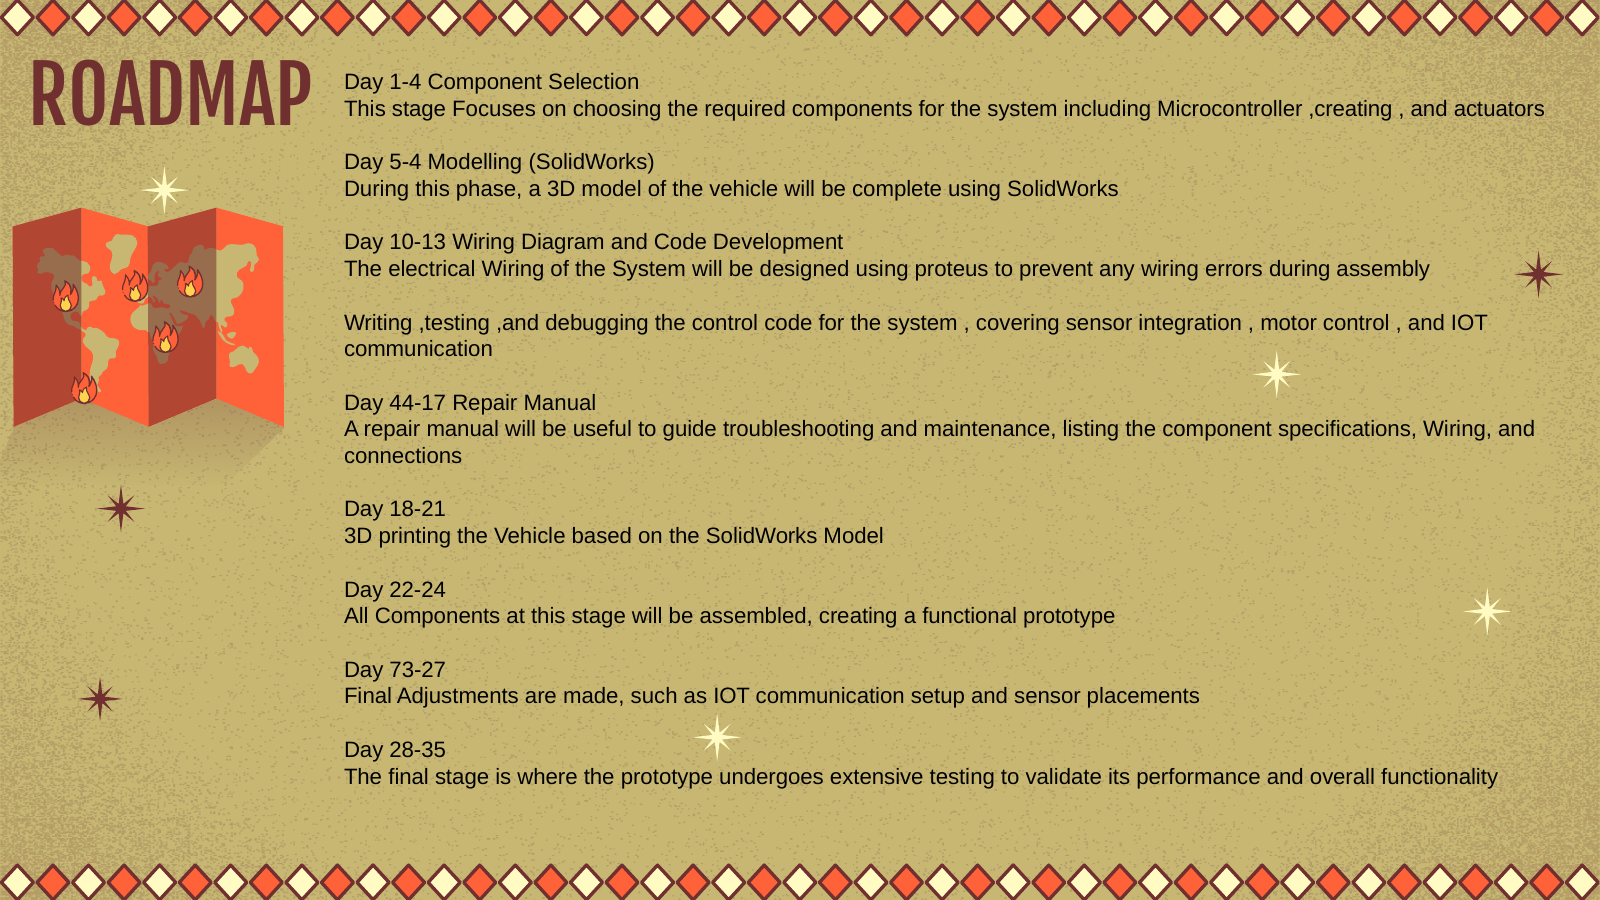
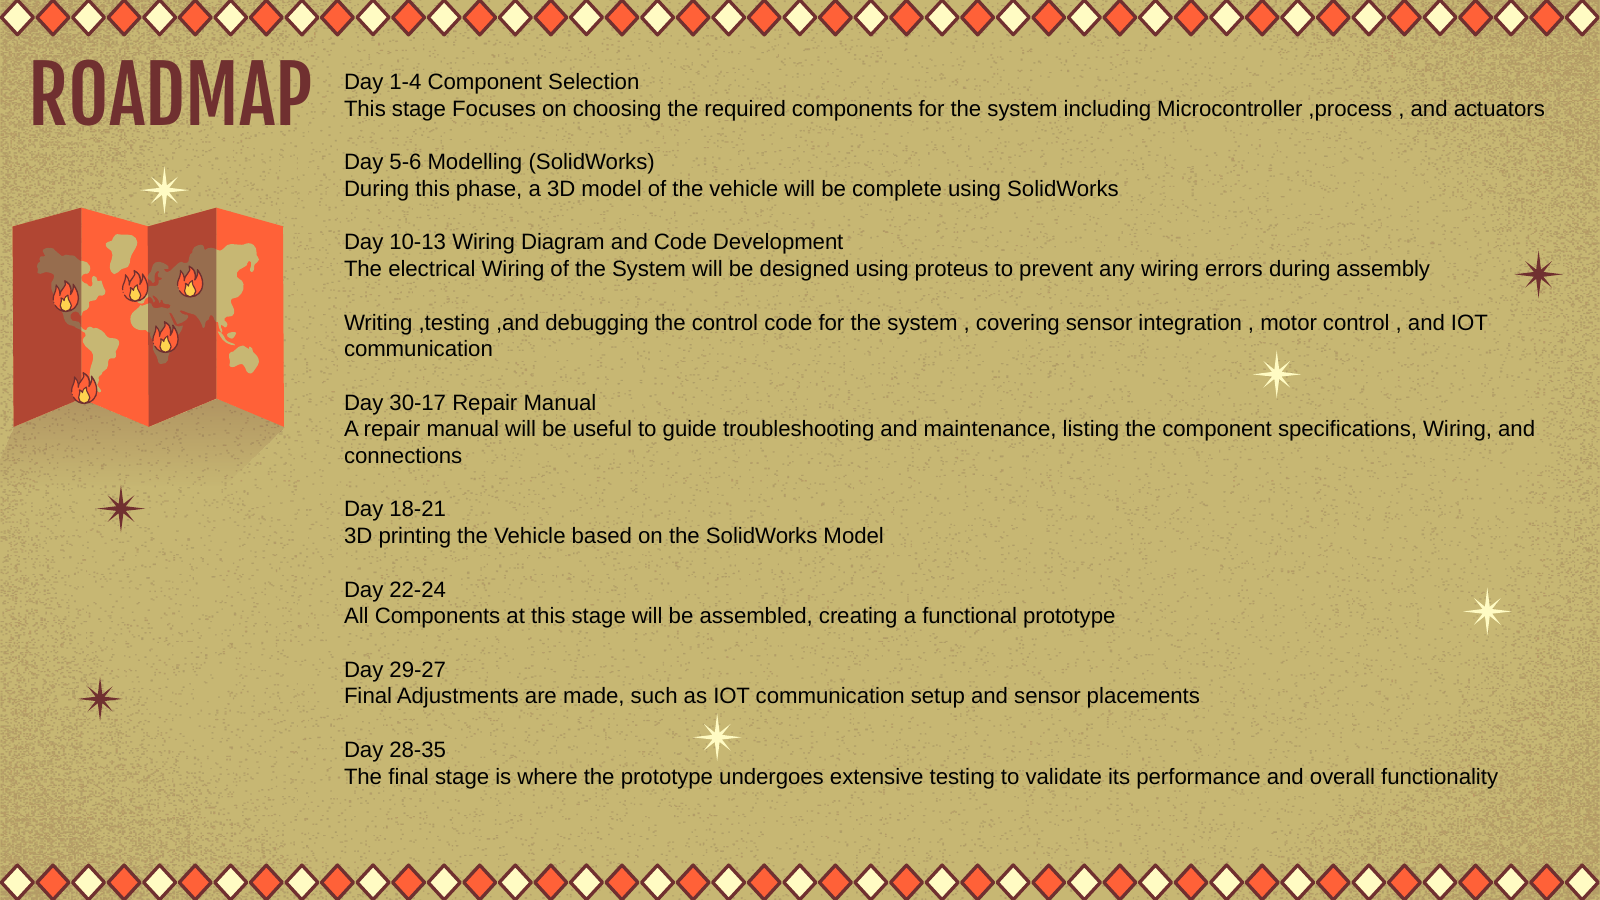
,creating: ,creating -> ,process
5-4: 5-4 -> 5-6
44-17: 44-17 -> 30-17
73-27: 73-27 -> 29-27
